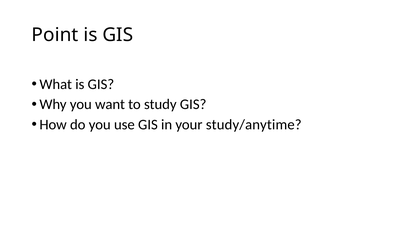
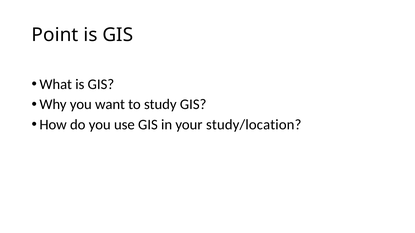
study/anytime: study/anytime -> study/location
